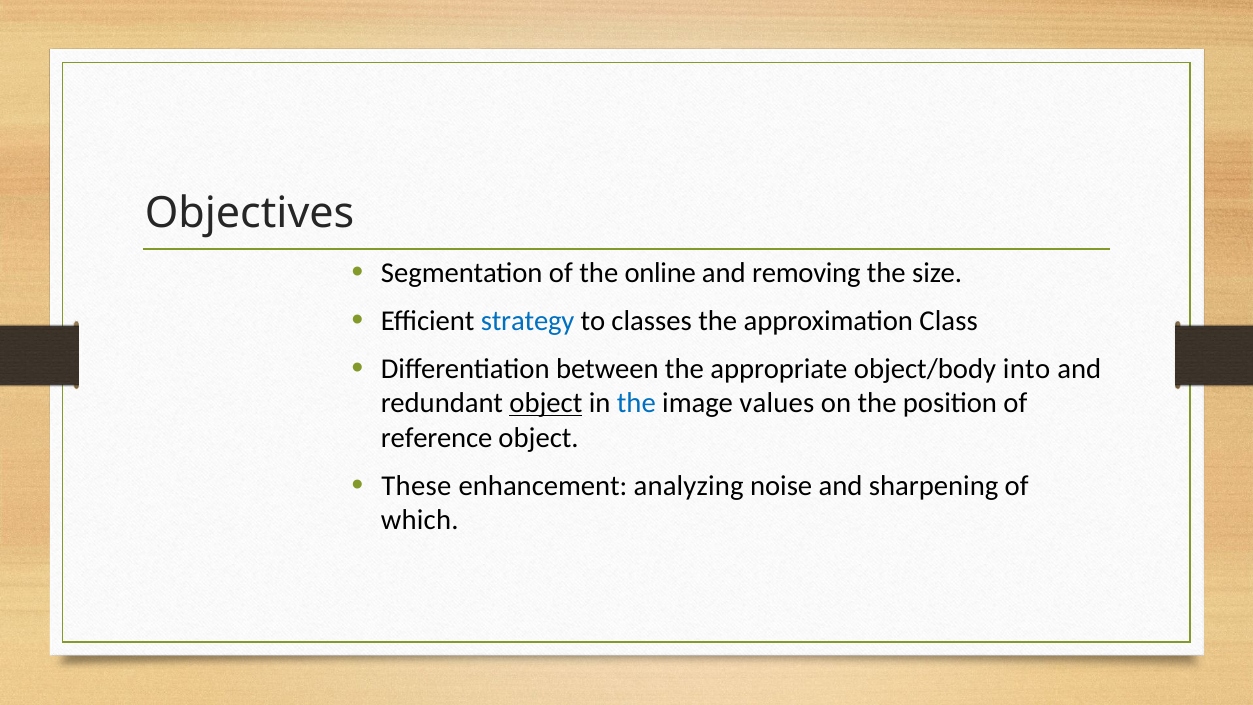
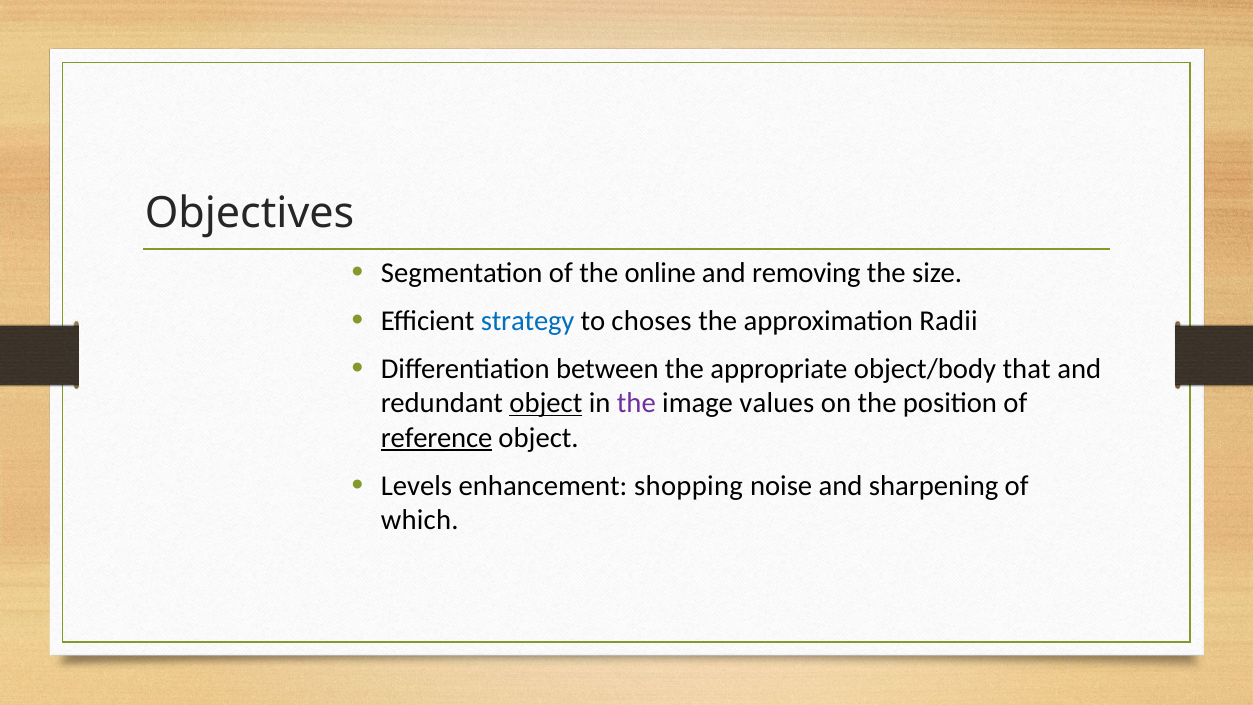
classes: classes -> choses
Class: Class -> Radii
into: into -> that
the at (636, 403) colour: blue -> purple
reference underline: none -> present
These: These -> Levels
analyzing: analyzing -> shopping
